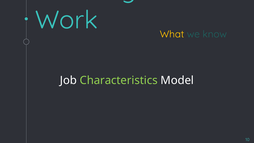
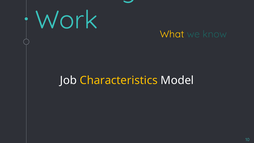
Characteristics colour: light green -> yellow
